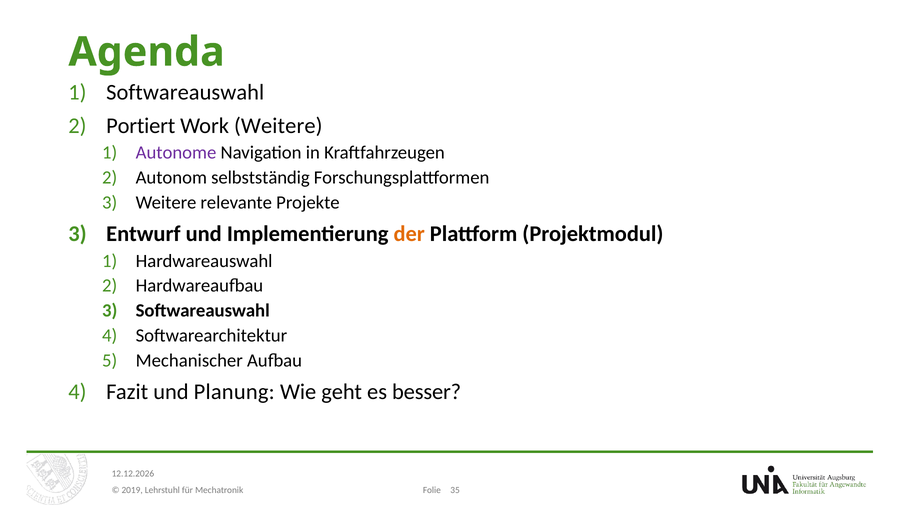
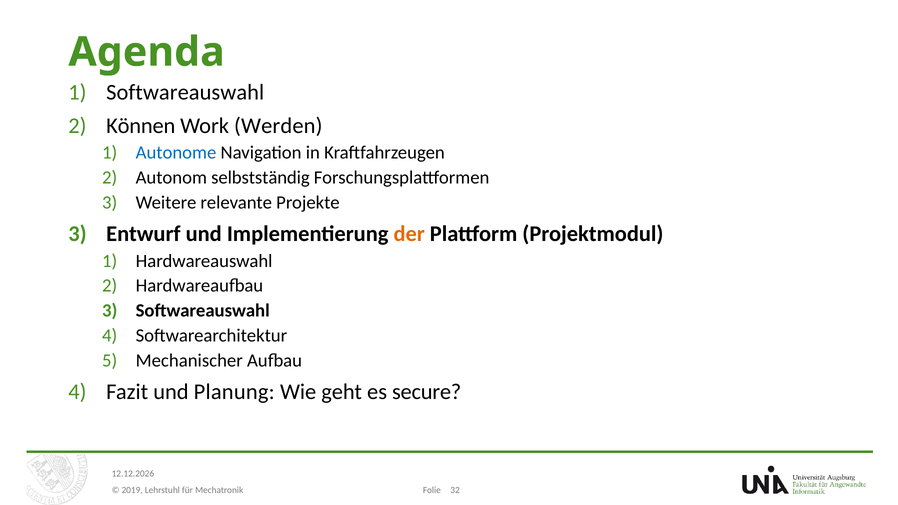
Portiert: Portiert -> Können
Work Weitere: Weitere -> Werden
Autonome colour: purple -> blue
besser: besser -> secure
35: 35 -> 32
